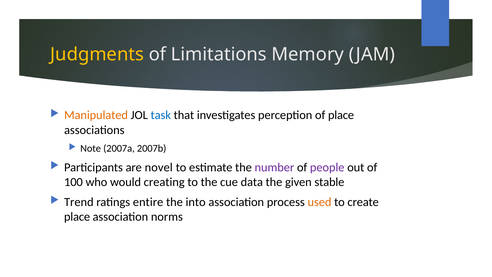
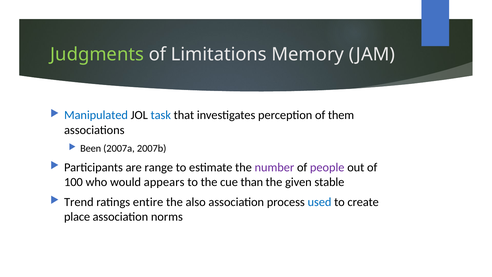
Judgments colour: yellow -> light green
Manipulated colour: orange -> blue
of place: place -> them
Note: Note -> Been
novel: novel -> range
creating: creating -> appears
data: data -> than
into: into -> also
used colour: orange -> blue
